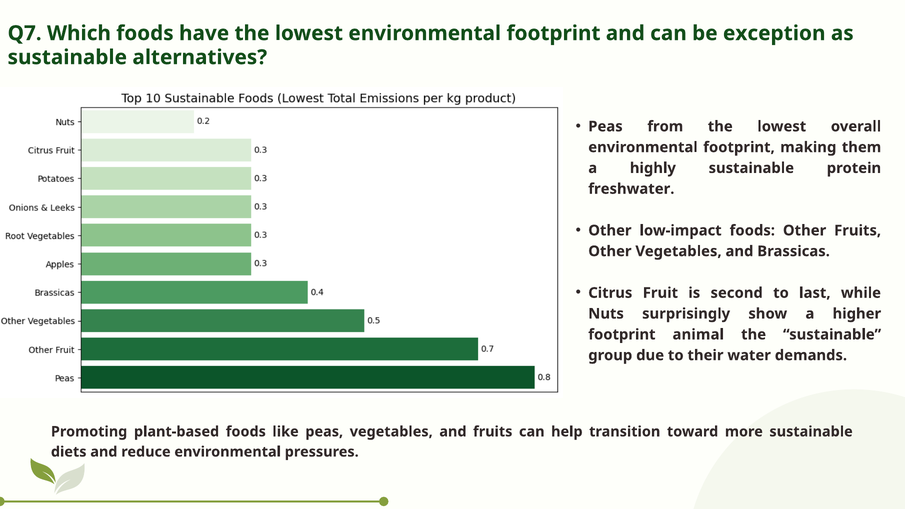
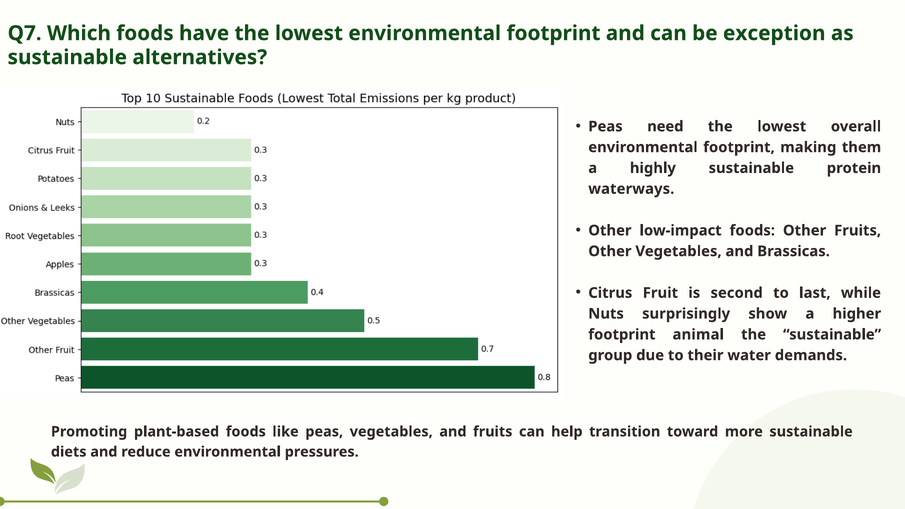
from: from -> need
freshwater: freshwater -> waterways
